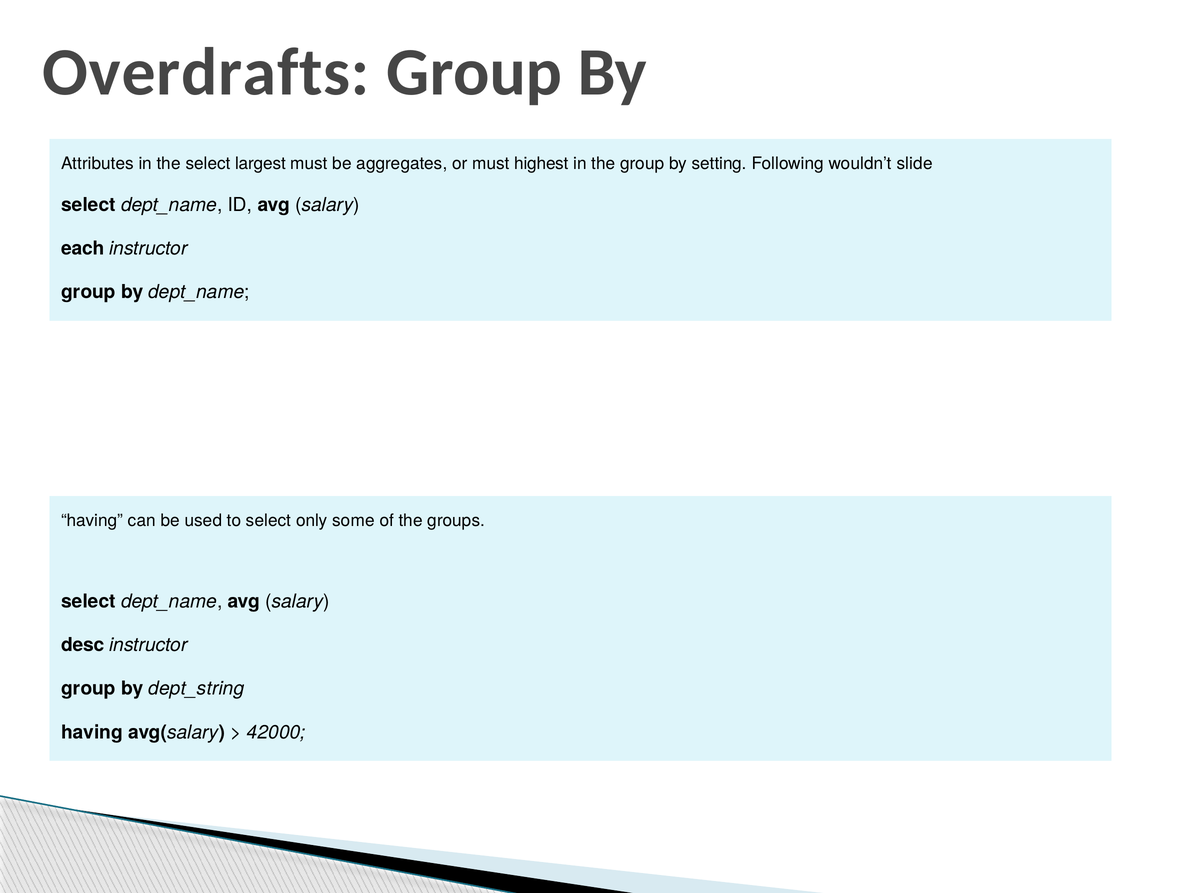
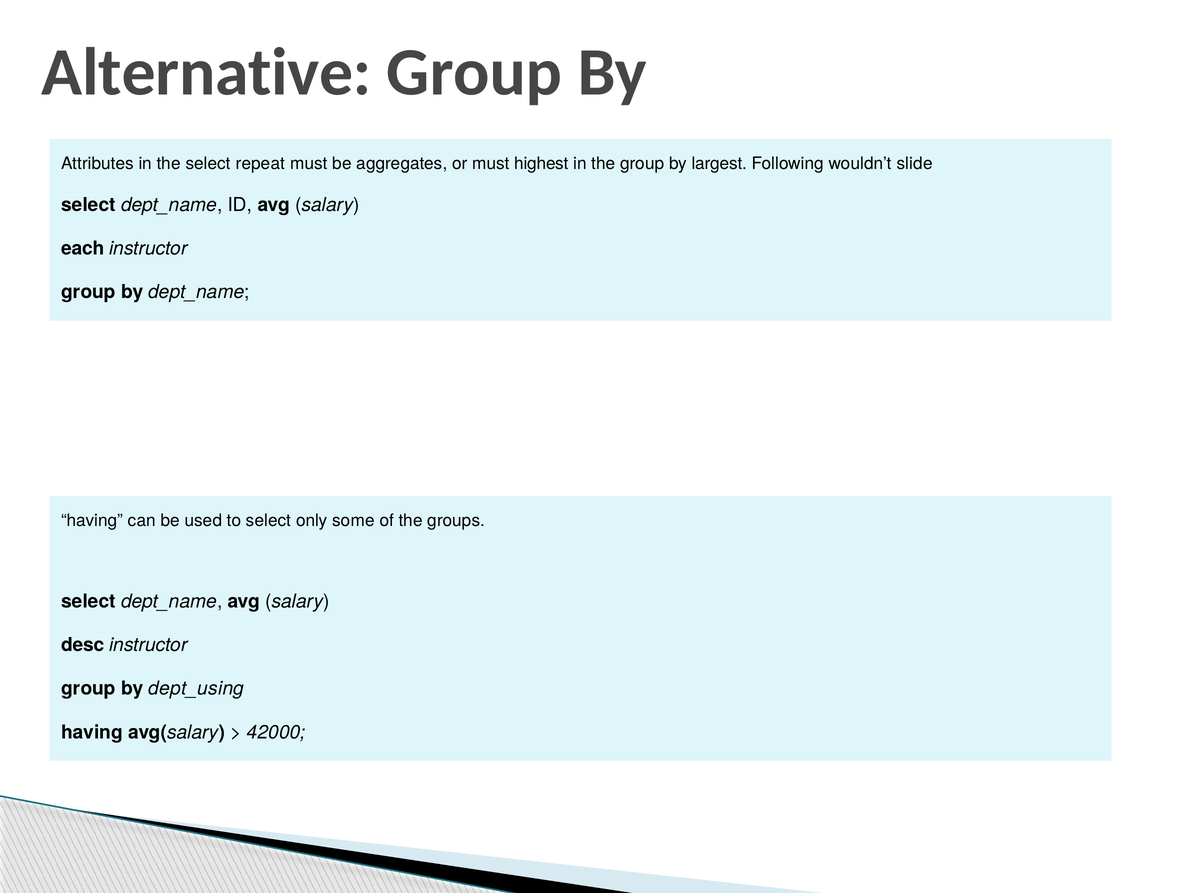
Overdrafts: Overdrafts -> Alternative
largest: largest -> repeat
setting: setting -> largest
dept_string: dept_string -> dept_using
